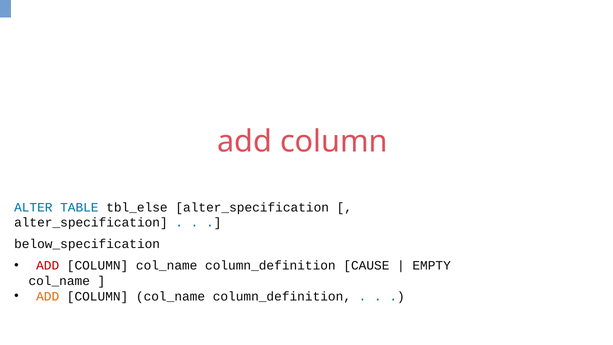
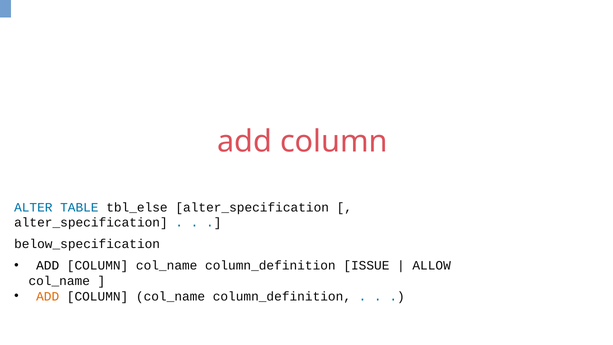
ADD at (48, 265) colour: red -> black
CAUSE: CAUSE -> ISSUE
EMPTY: EMPTY -> ALLOW
